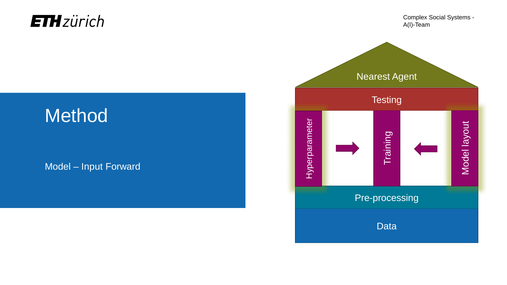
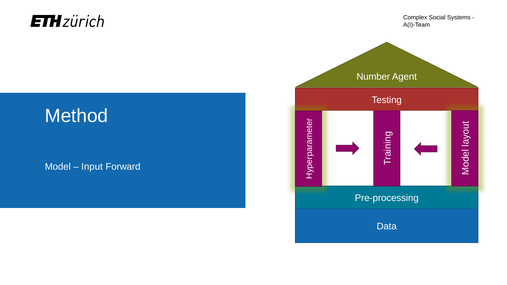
Nearest: Nearest -> Number
